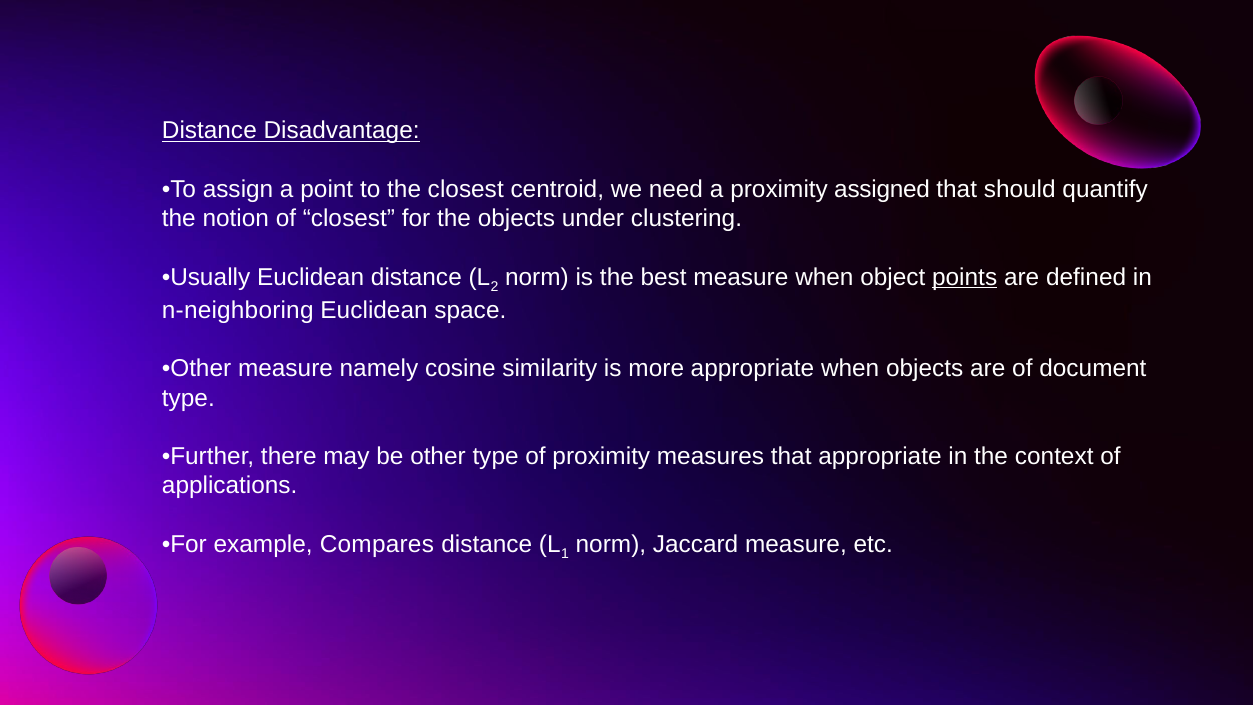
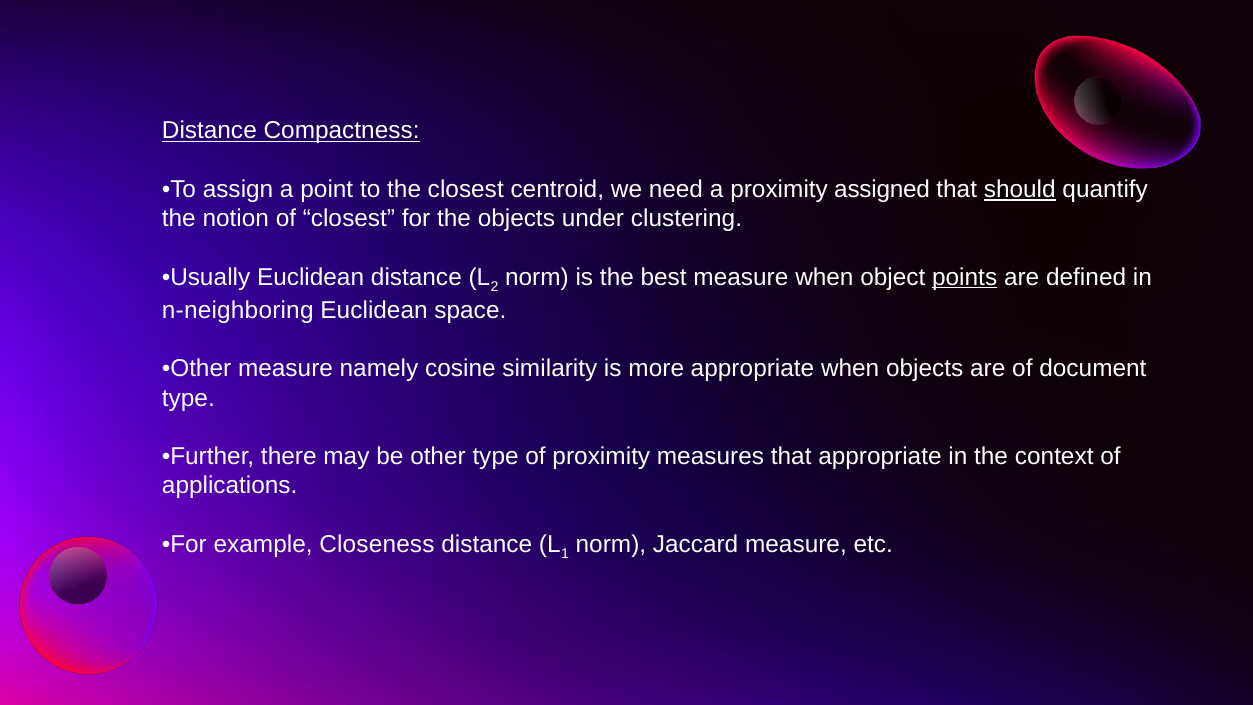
Disadvantage: Disadvantage -> Compactness
should underline: none -> present
Compares: Compares -> Closeness
